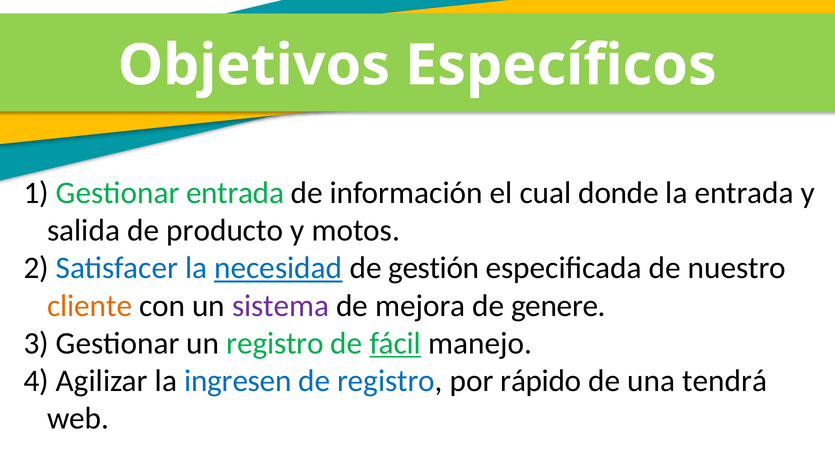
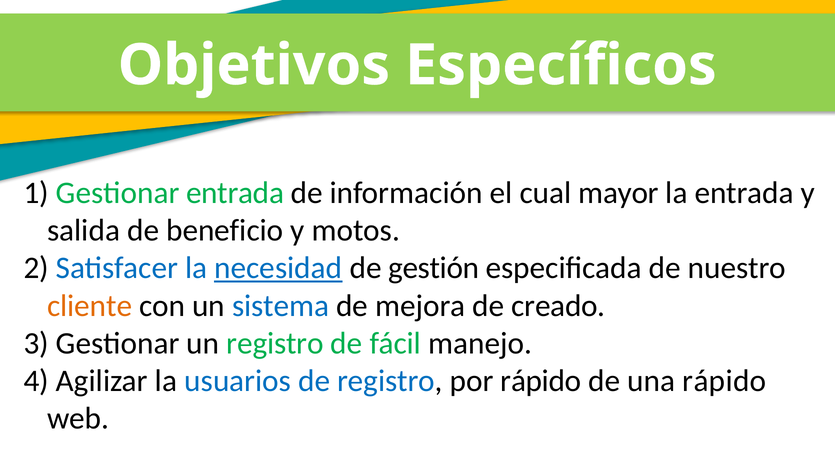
donde: donde -> mayor
producto: producto -> beneficio
sistema colour: purple -> blue
genere: genere -> creado
fácil underline: present -> none
ingresen: ingresen -> usuarios
una tendrá: tendrá -> rápido
